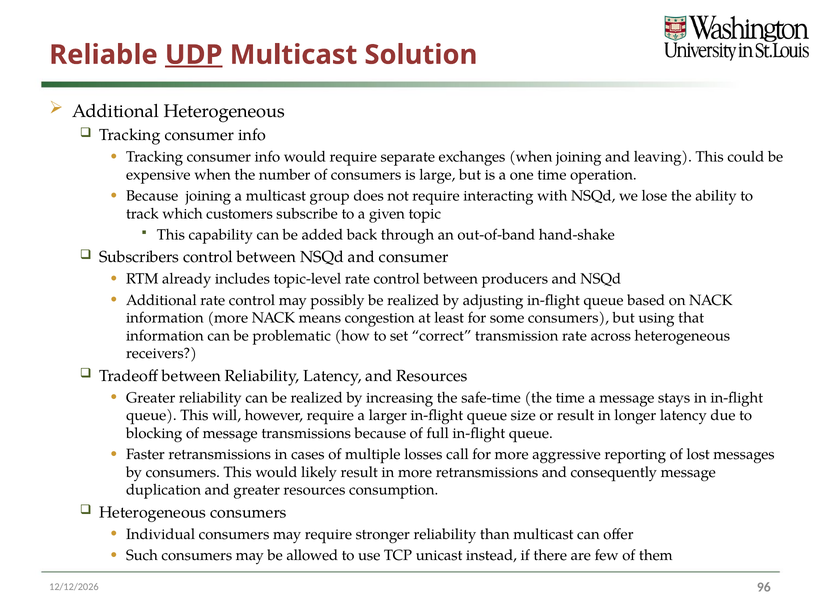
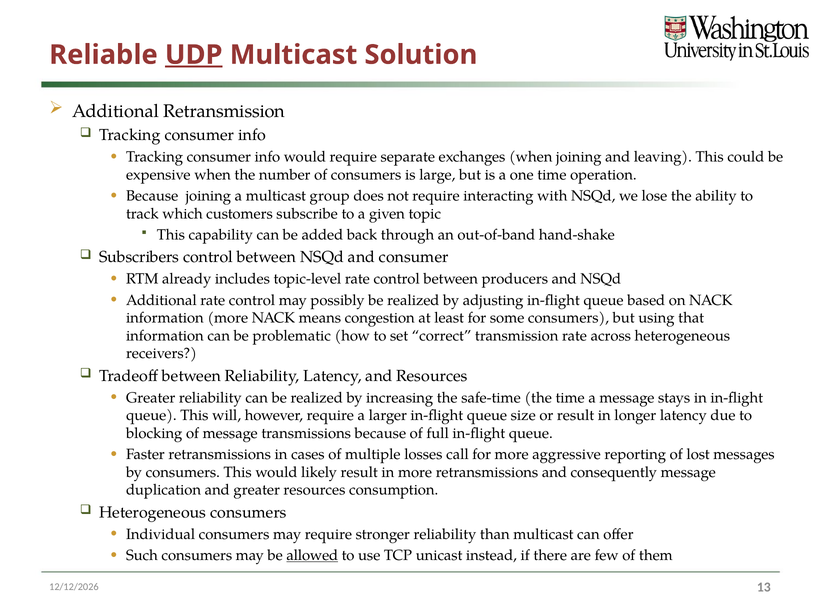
Additional Heterogeneous: Heterogeneous -> Retransmission
allowed underline: none -> present
96: 96 -> 13
